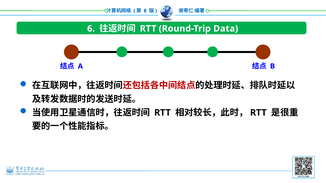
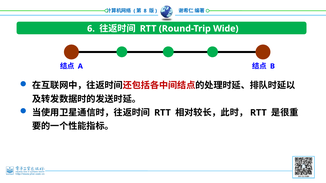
Data: Data -> Wide
